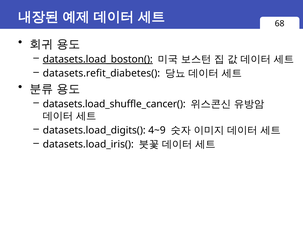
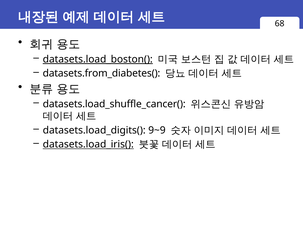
datasets.refit_diabetes(: datasets.refit_diabetes( -> datasets.from_diabetes(
4~9: 4~9 -> 9~9
datasets.load_iris( underline: none -> present
